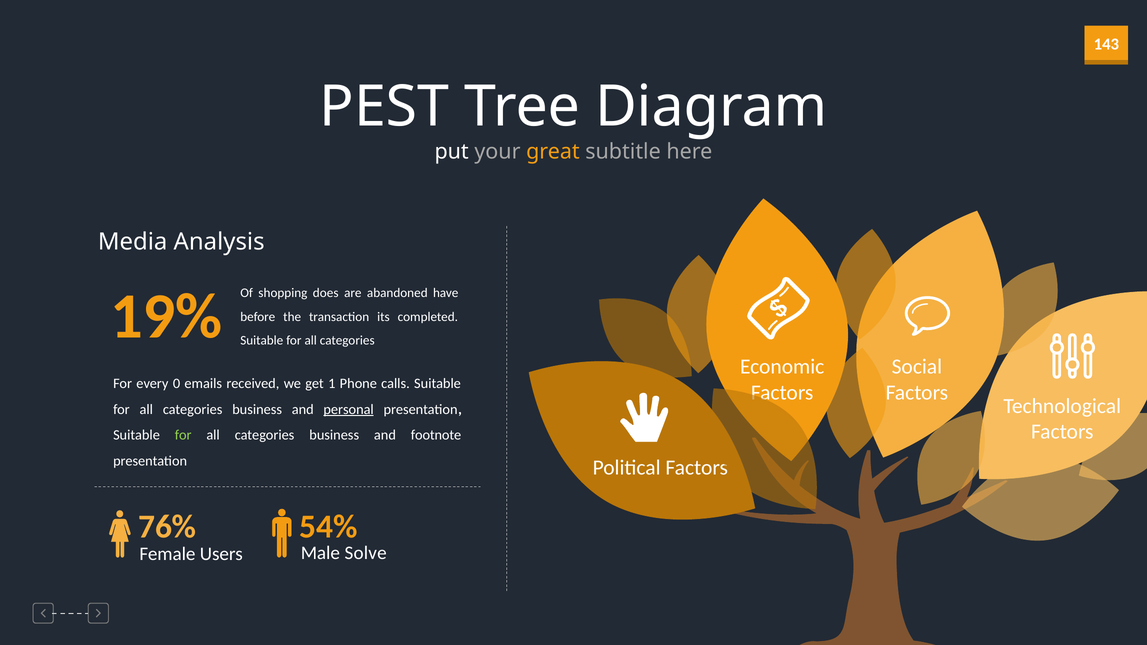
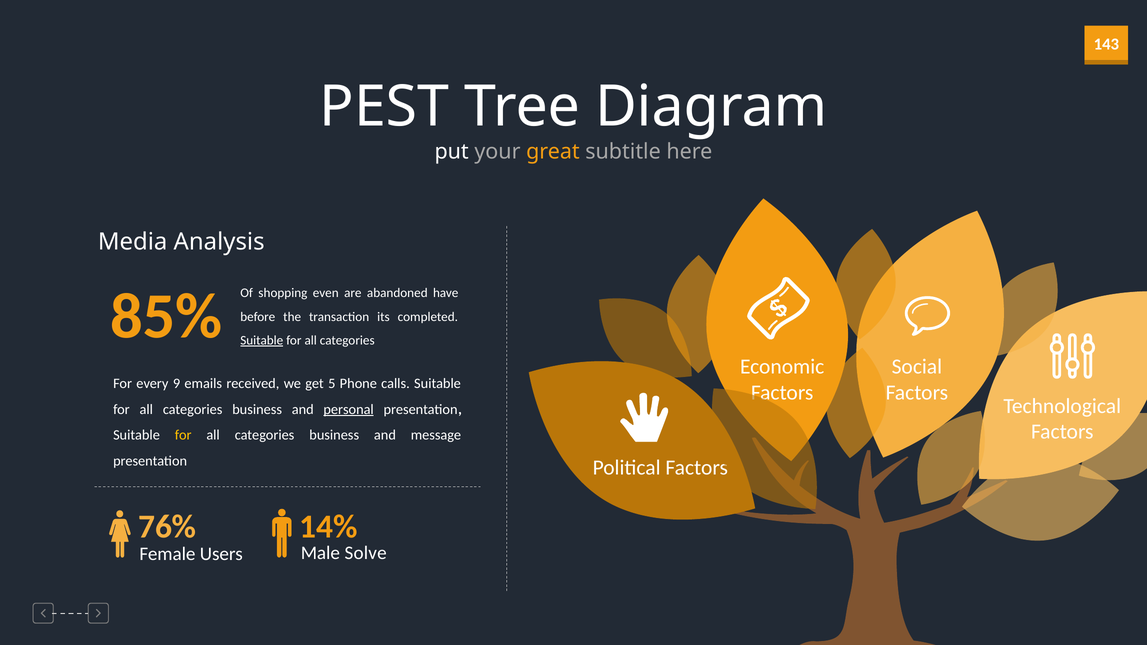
does: does -> even
19%: 19% -> 85%
Suitable at (262, 341) underline: none -> present
0: 0 -> 9
1: 1 -> 5
for at (183, 435) colour: light green -> yellow
footnote: footnote -> message
54%: 54% -> 14%
